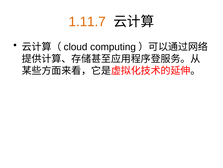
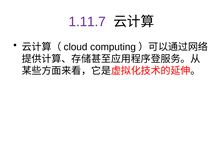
1.11.7 colour: orange -> purple
